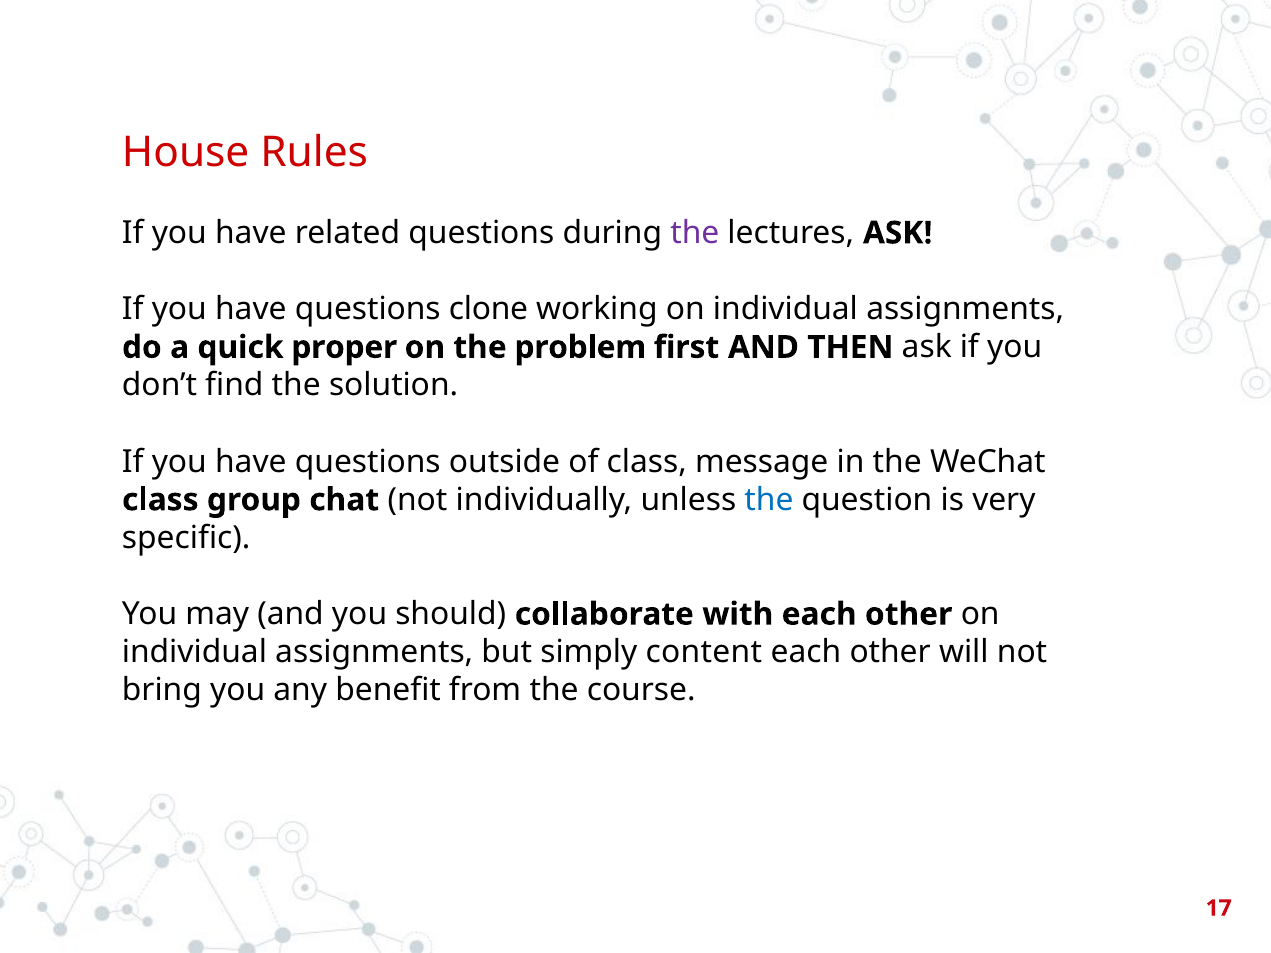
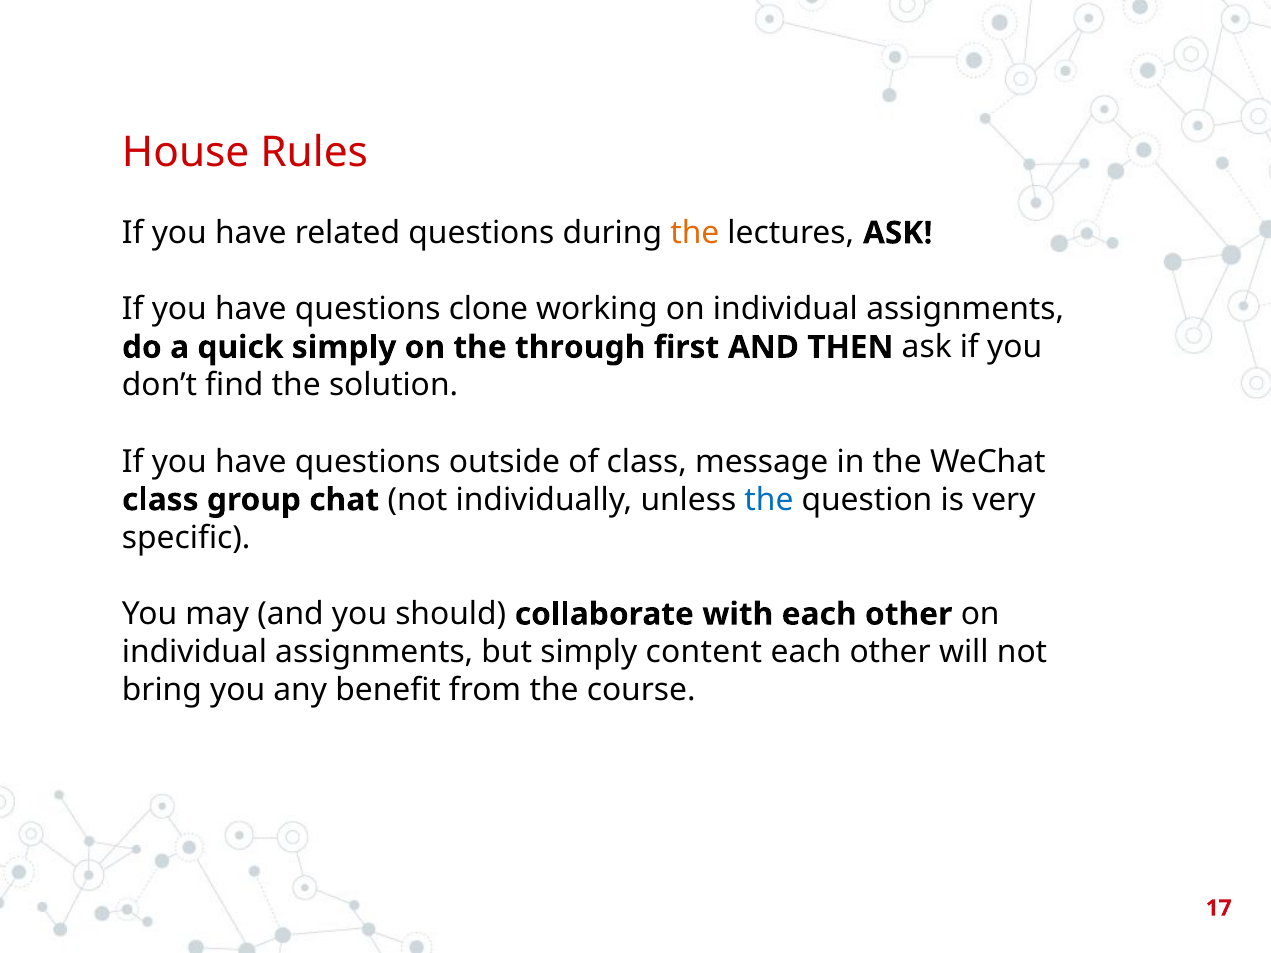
the at (695, 233) colour: purple -> orange
quick proper: proper -> simply
problem: problem -> through
